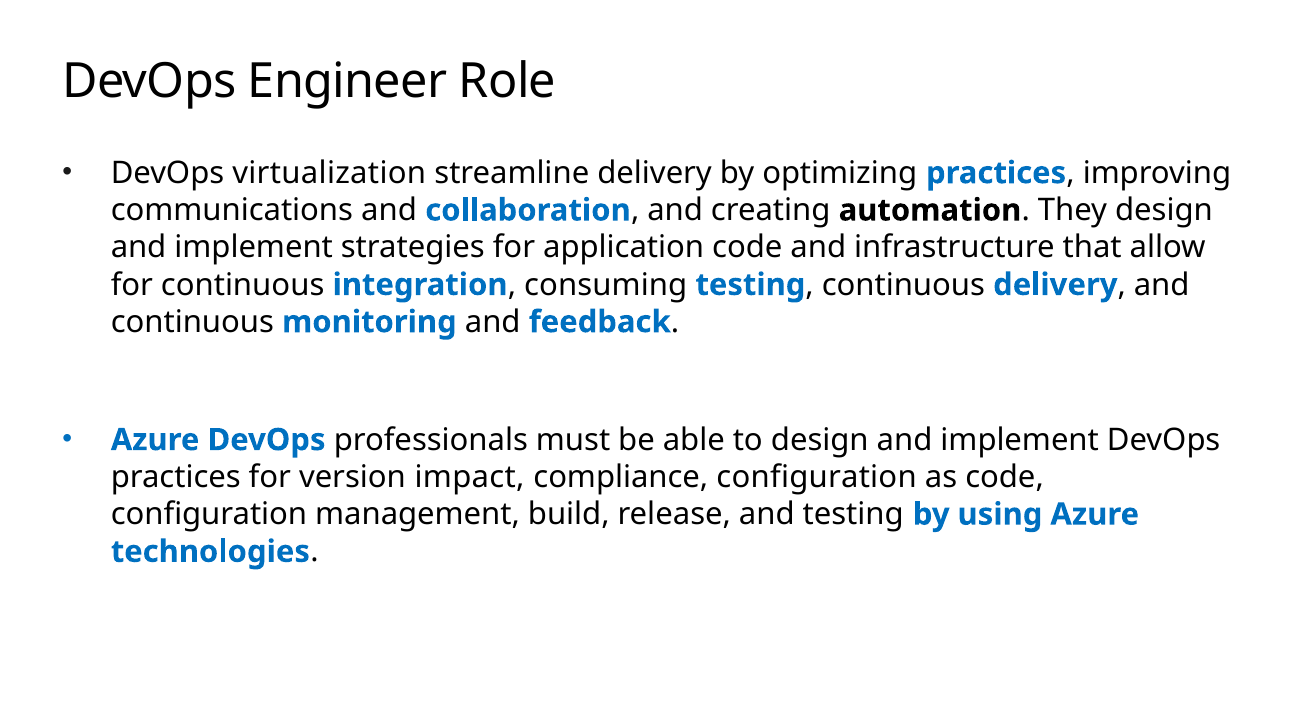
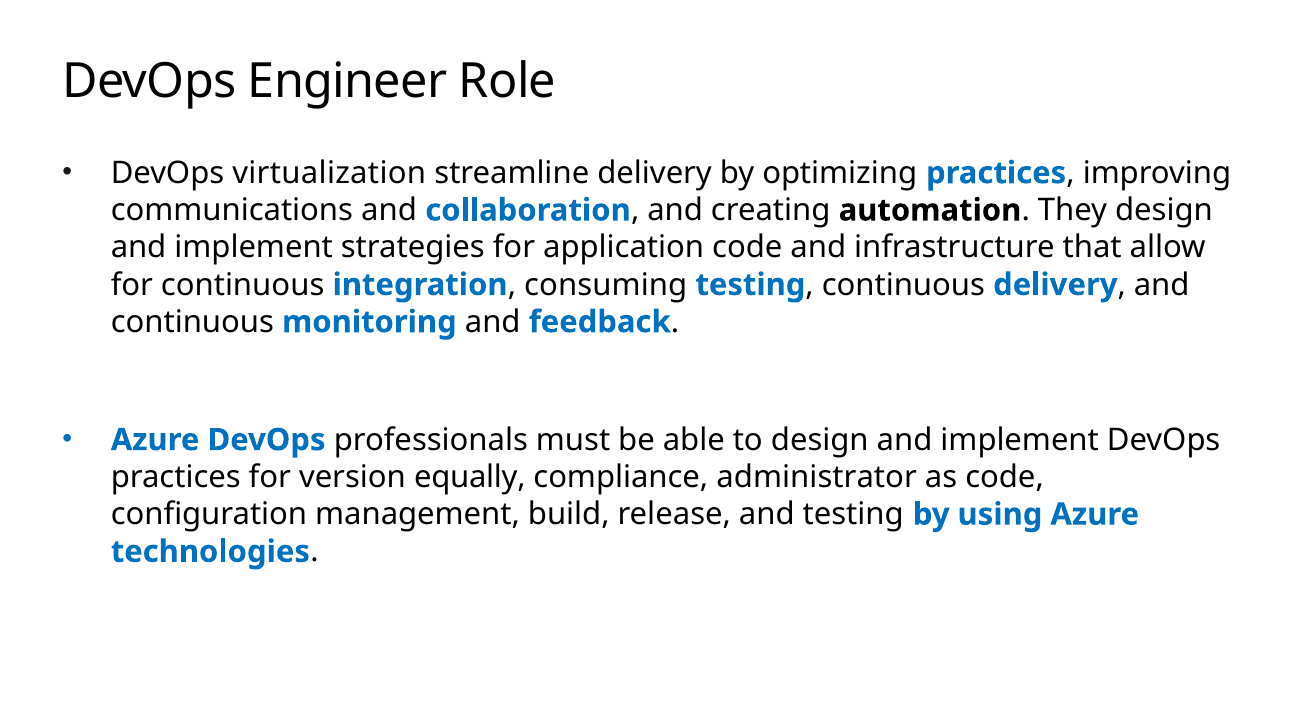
impact: impact -> equally
compliance configuration: configuration -> administrator
